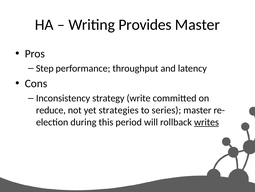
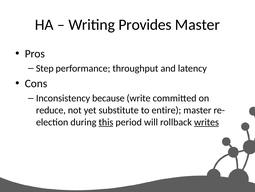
strategy: strategy -> because
strategies: strategies -> substitute
series: series -> entire
this underline: none -> present
